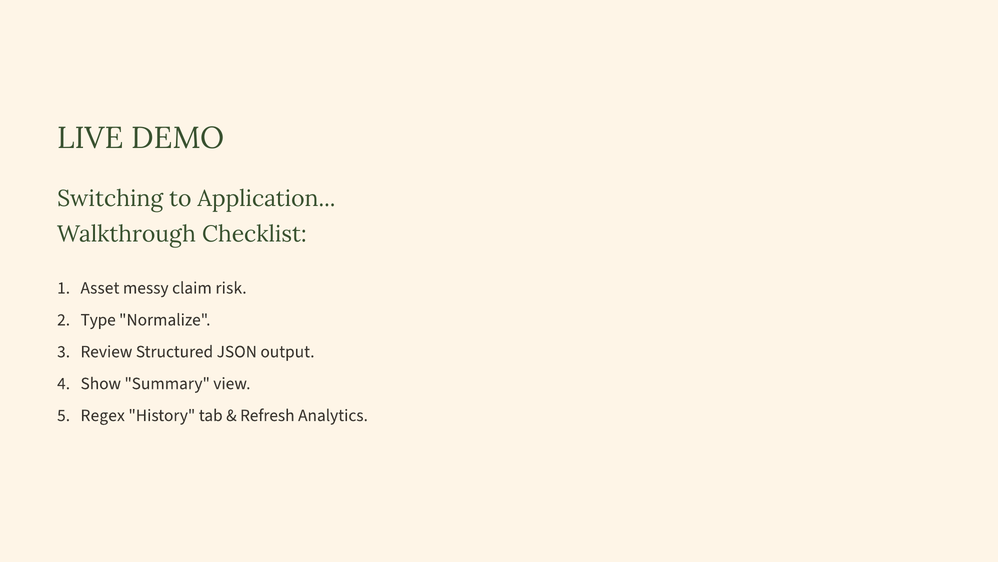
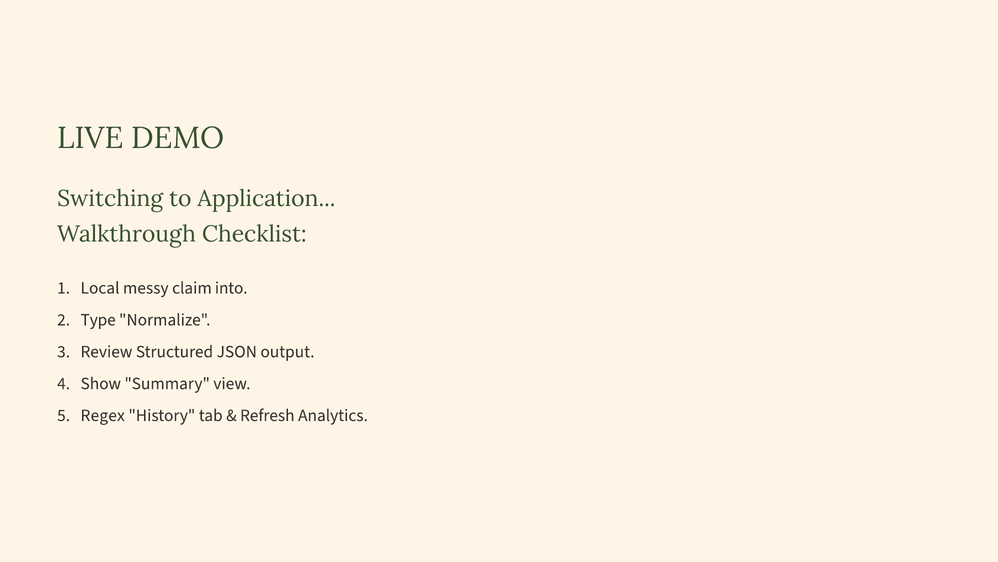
Asset: Asset -> Local
risk: risk -> into
